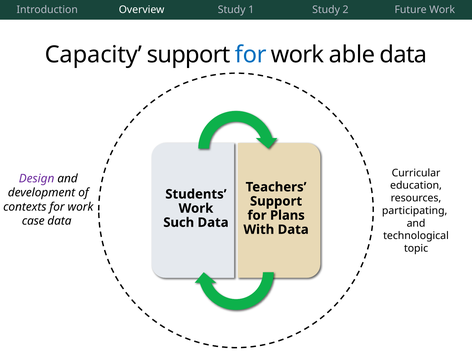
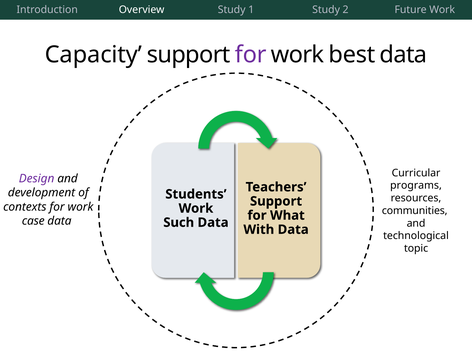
for at (251, 55) colour: blue -> purple
able: able -> best
education: education -> programs
participating: participating -> communities
Plans: Plans -> What
